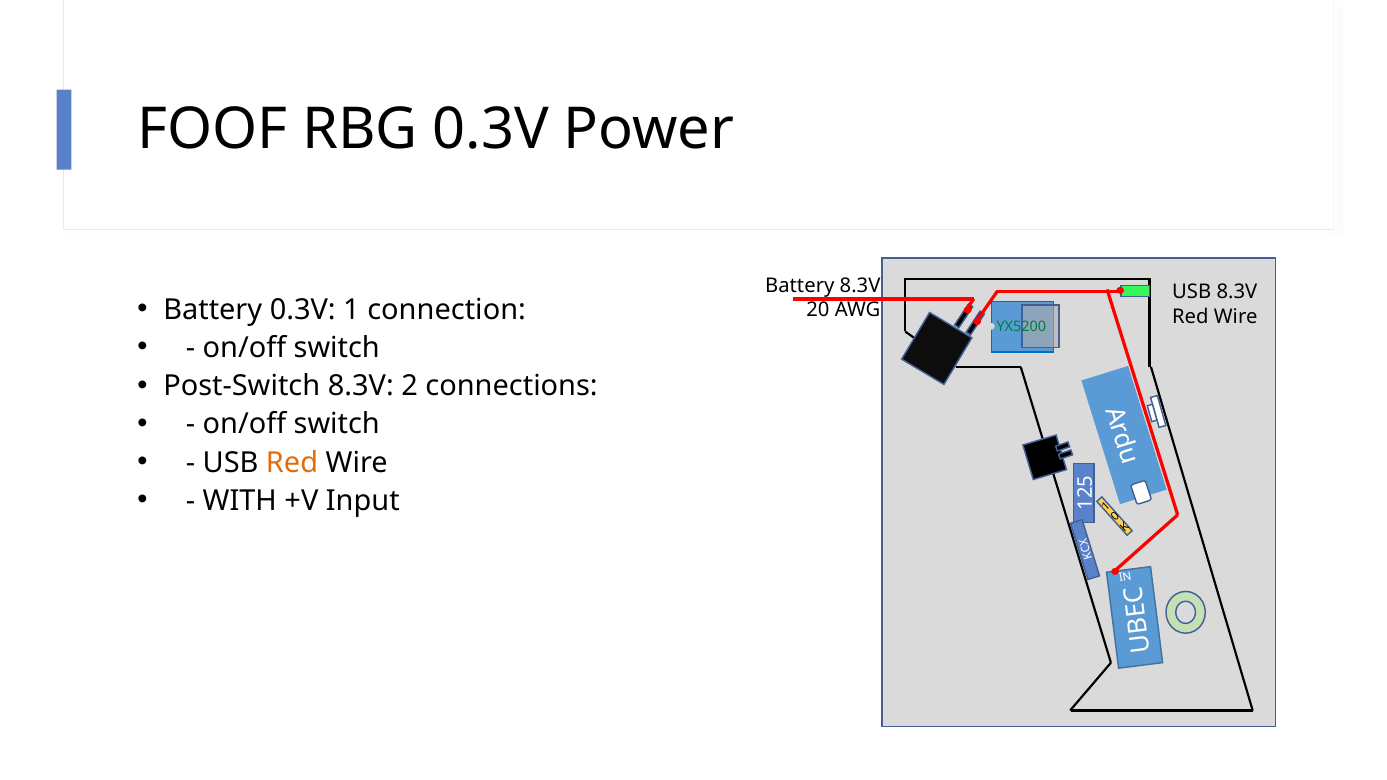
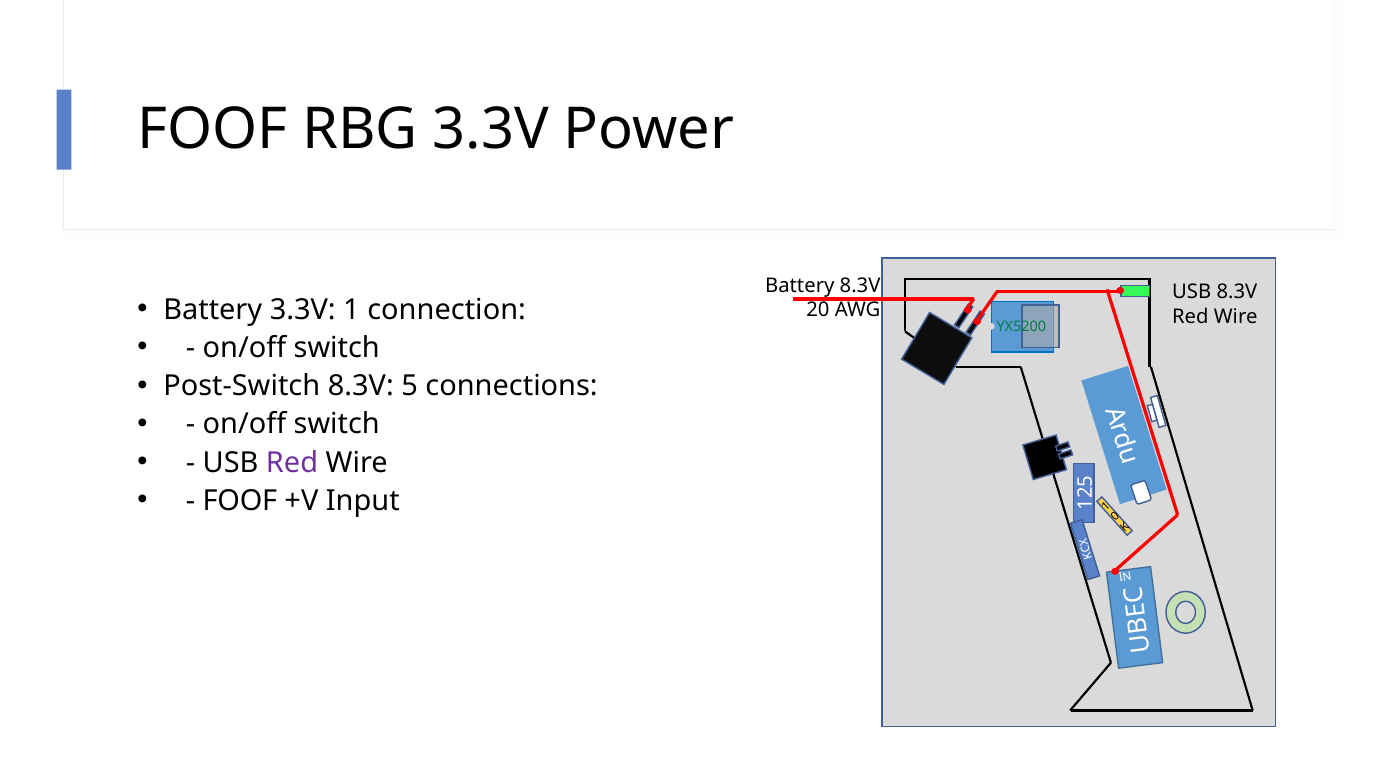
RBG 0.3V: 0.3V -> 3.3V
Battery 0.3V: 0.3V -> 3.3V
8.3V 2: 2 -> 5
Red at (292, 463) colour: orange -> purple
WITH at (240, 501): WITH -> FOOF
